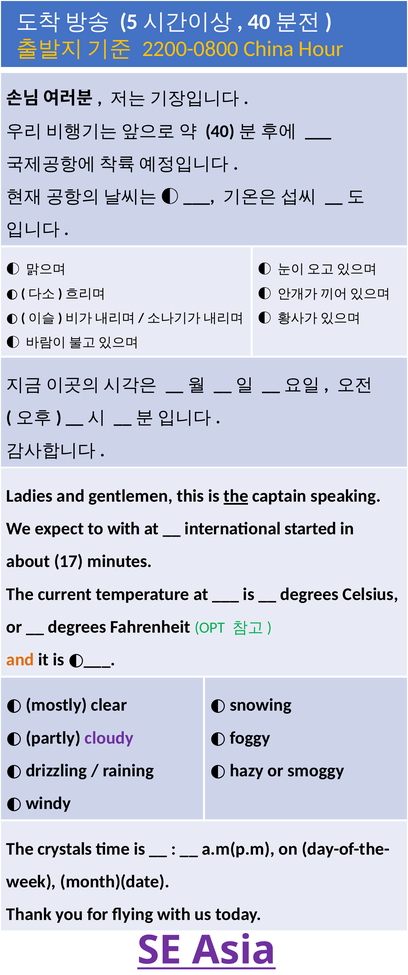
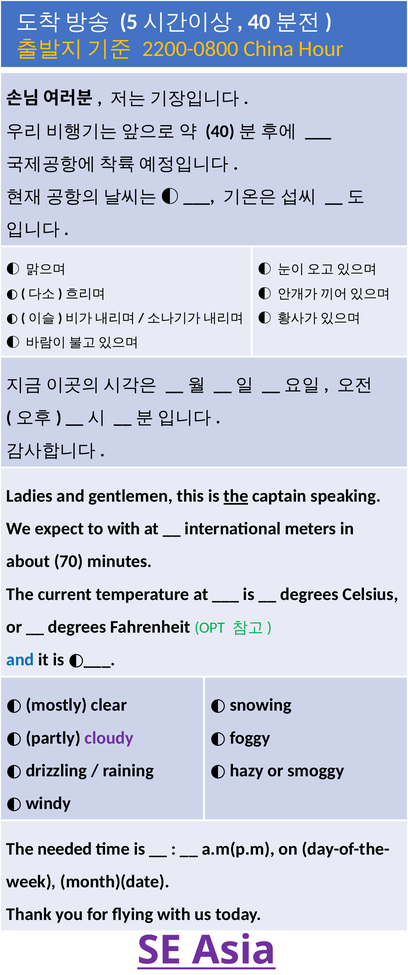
started: started -> meters
17: 17 -> 70
and at (20, 661) colour: orange -> blue
crystals: crystals -> needed
